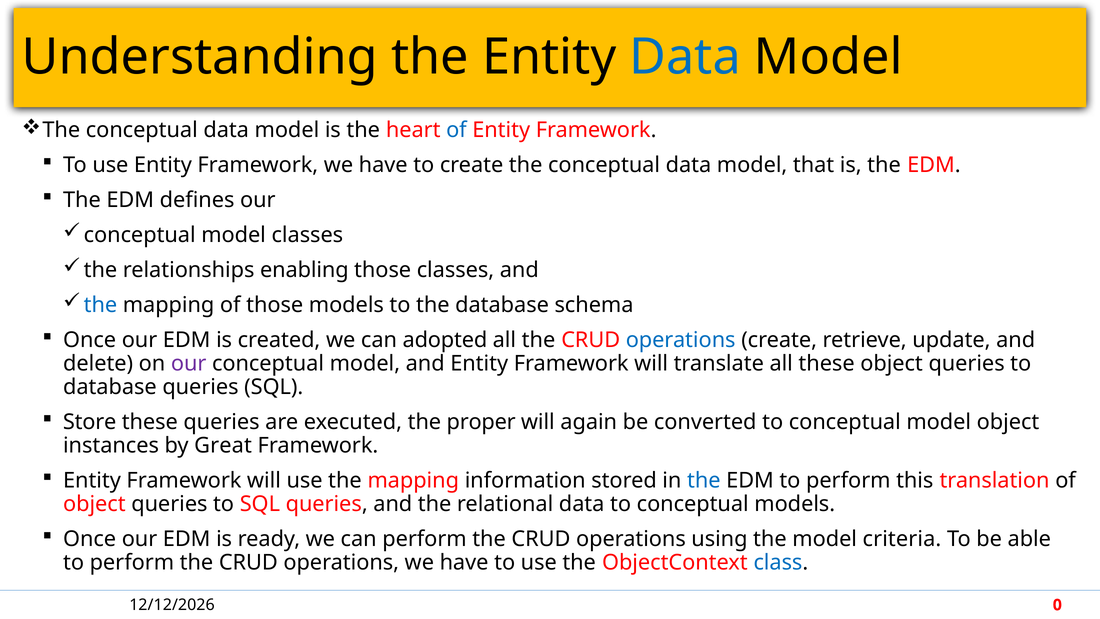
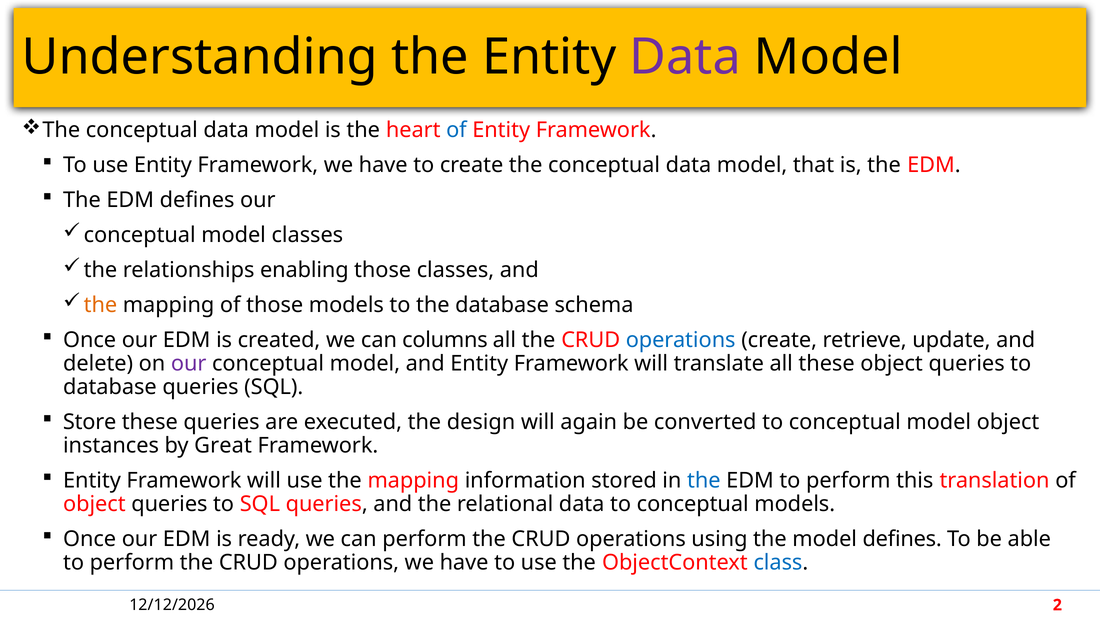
Data at (685, 57) colour: blue -> purple
the at (100, 305) colour: blue -> orange
adopted: adopted -> columns
proper: proper -> design
model criteria: criteria -> defines
0: 0 -> 2
